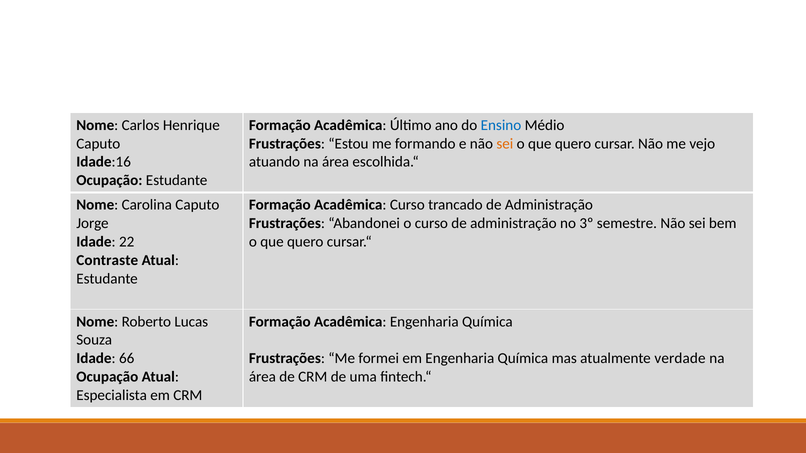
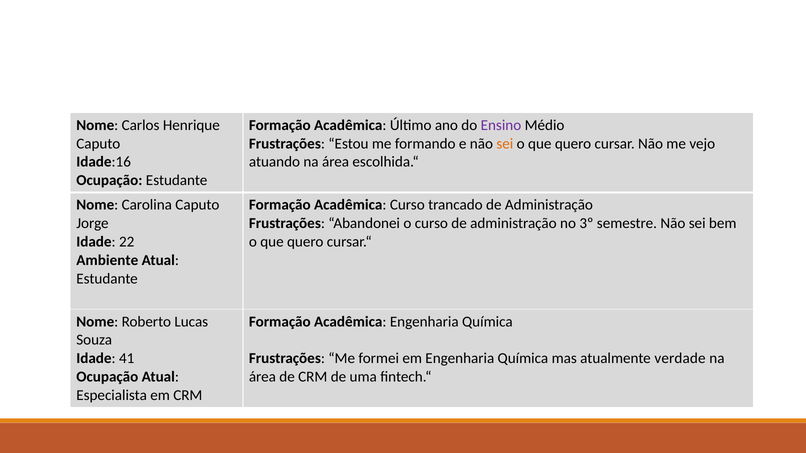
Ensino colour: blue -> purple
Contraste: Contraste -> Ambiente
66: 66 -> 41
